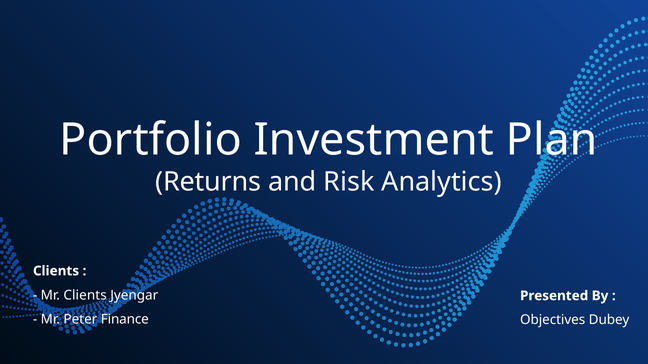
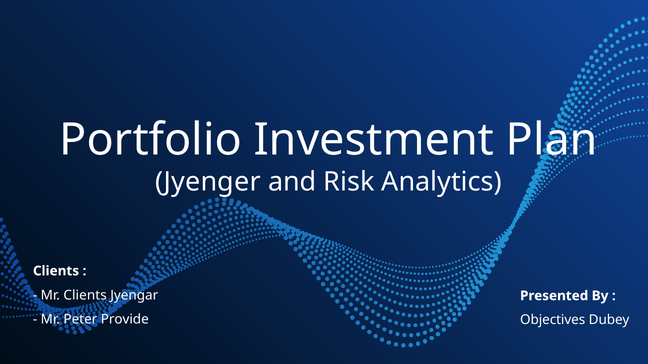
Returns: Returns -> Jyenger
Finance: Finance -> Provide
